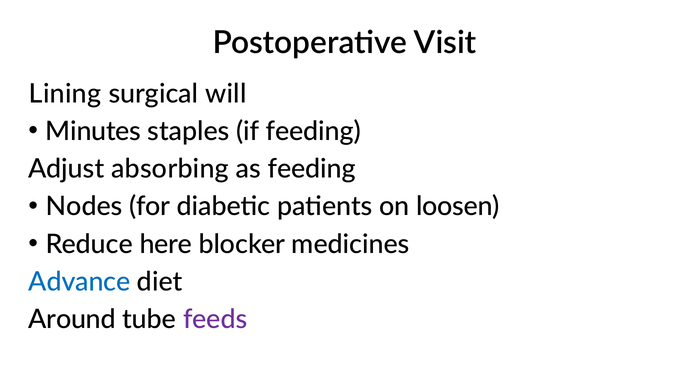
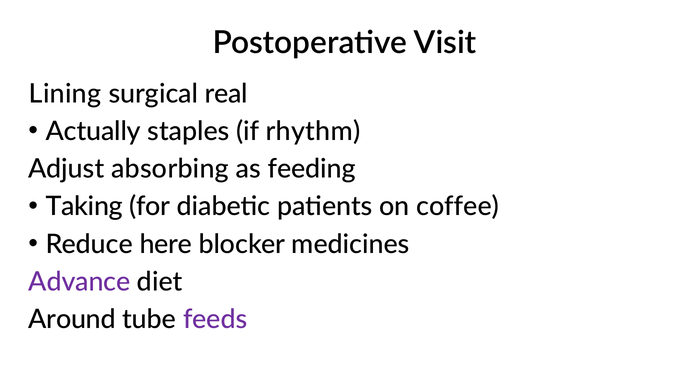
will: will -> real
Minutes: Minutes -> Actually
if feeding: feeding -> rhythm
Nodes: Nodes -> Taking
loosen: loosen -> coffee
Advance colour: blue -> purple
